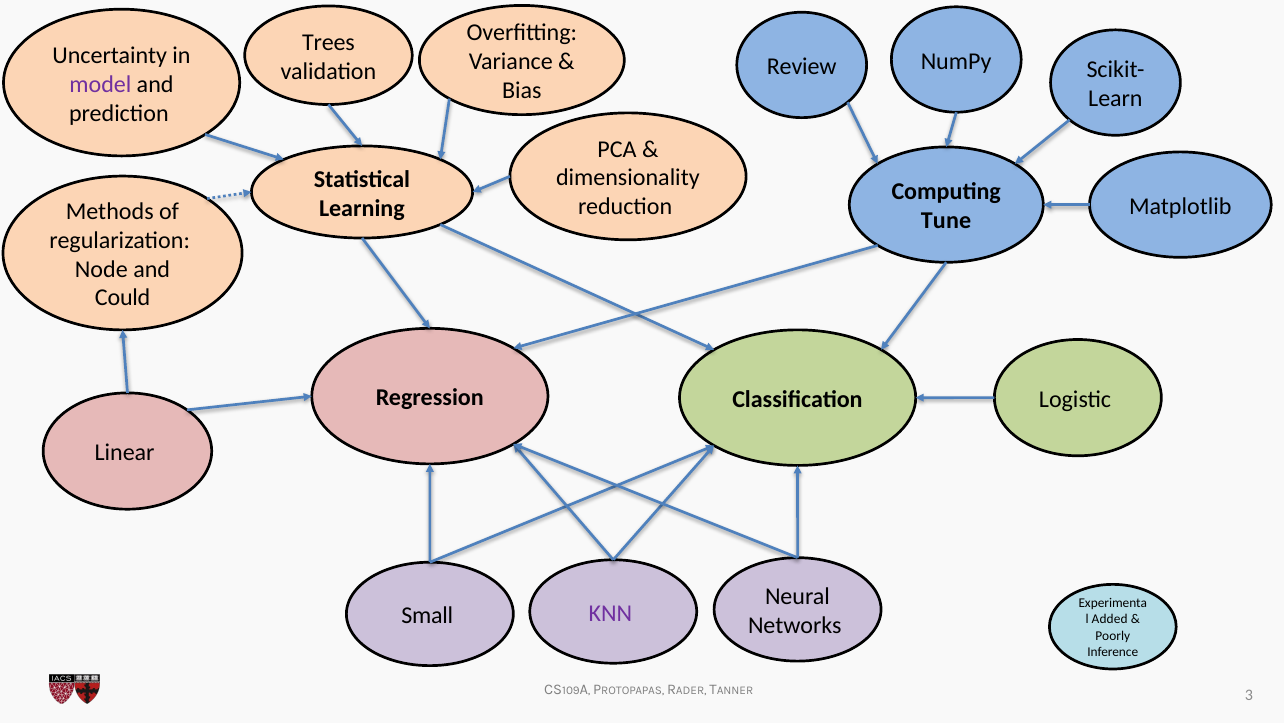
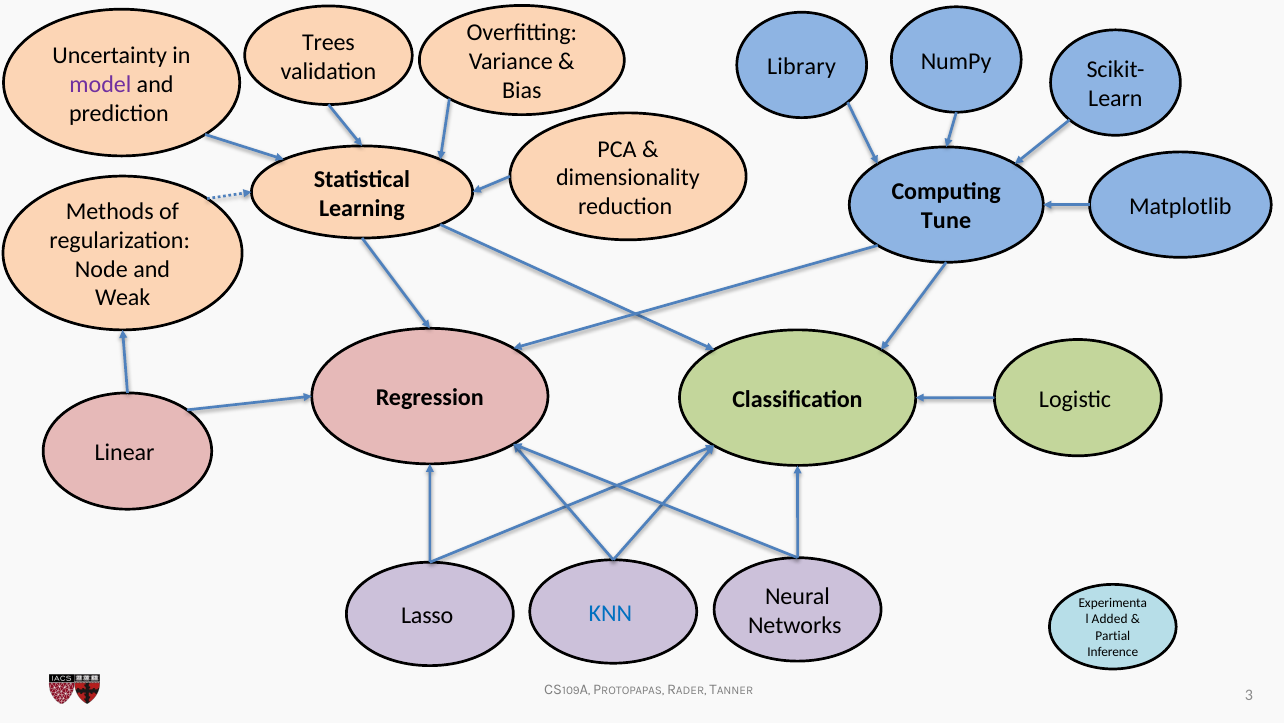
Review: Review -> Library
Could: Could -> Weak
KNN colour: purple -> blue
Small: Small -> Lasso
Poorly: Poorly -> Partial
